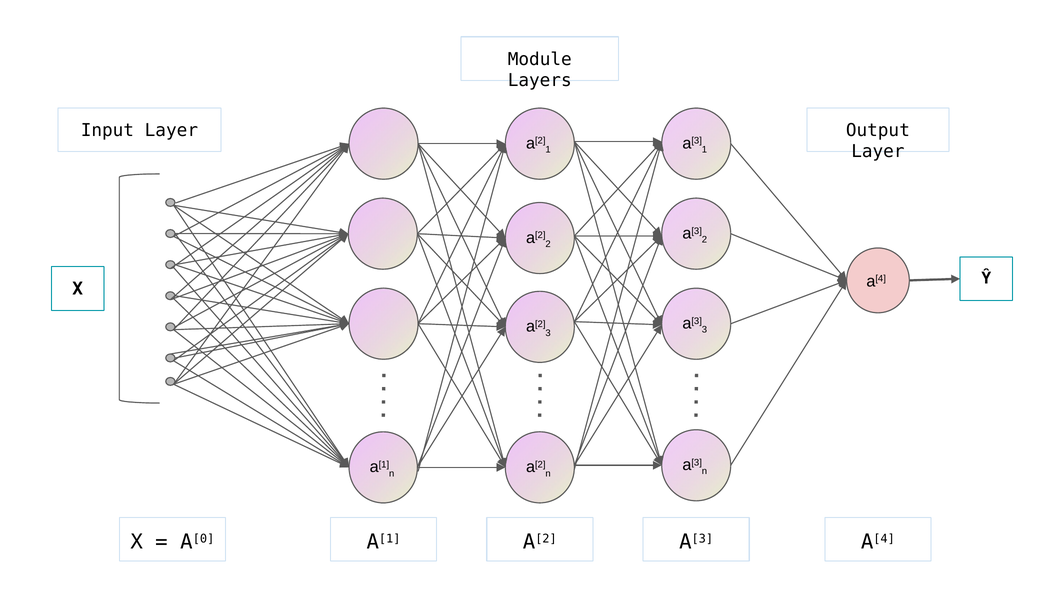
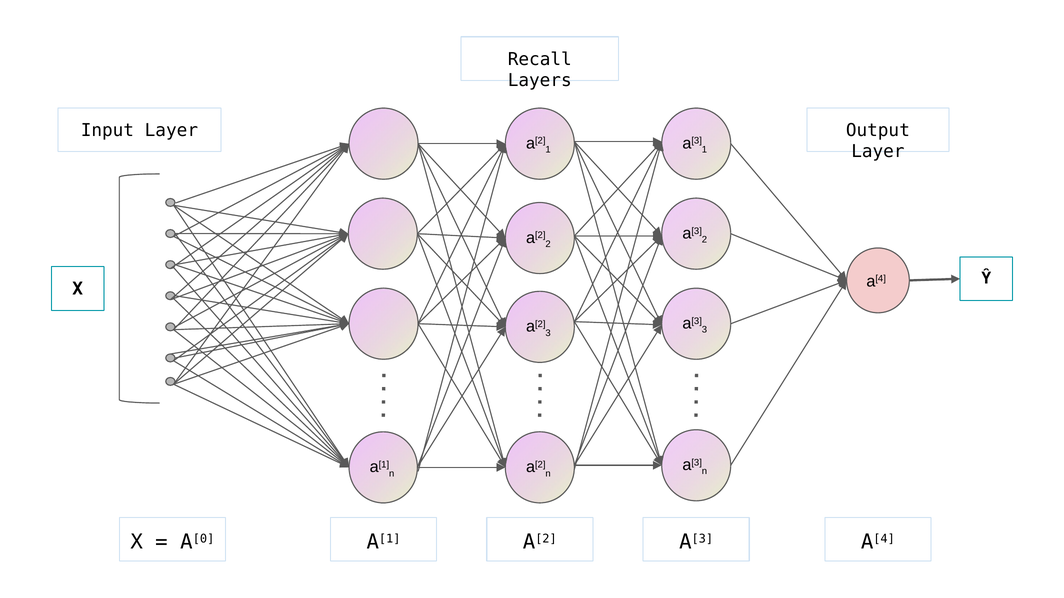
Module: Module -> Recall
